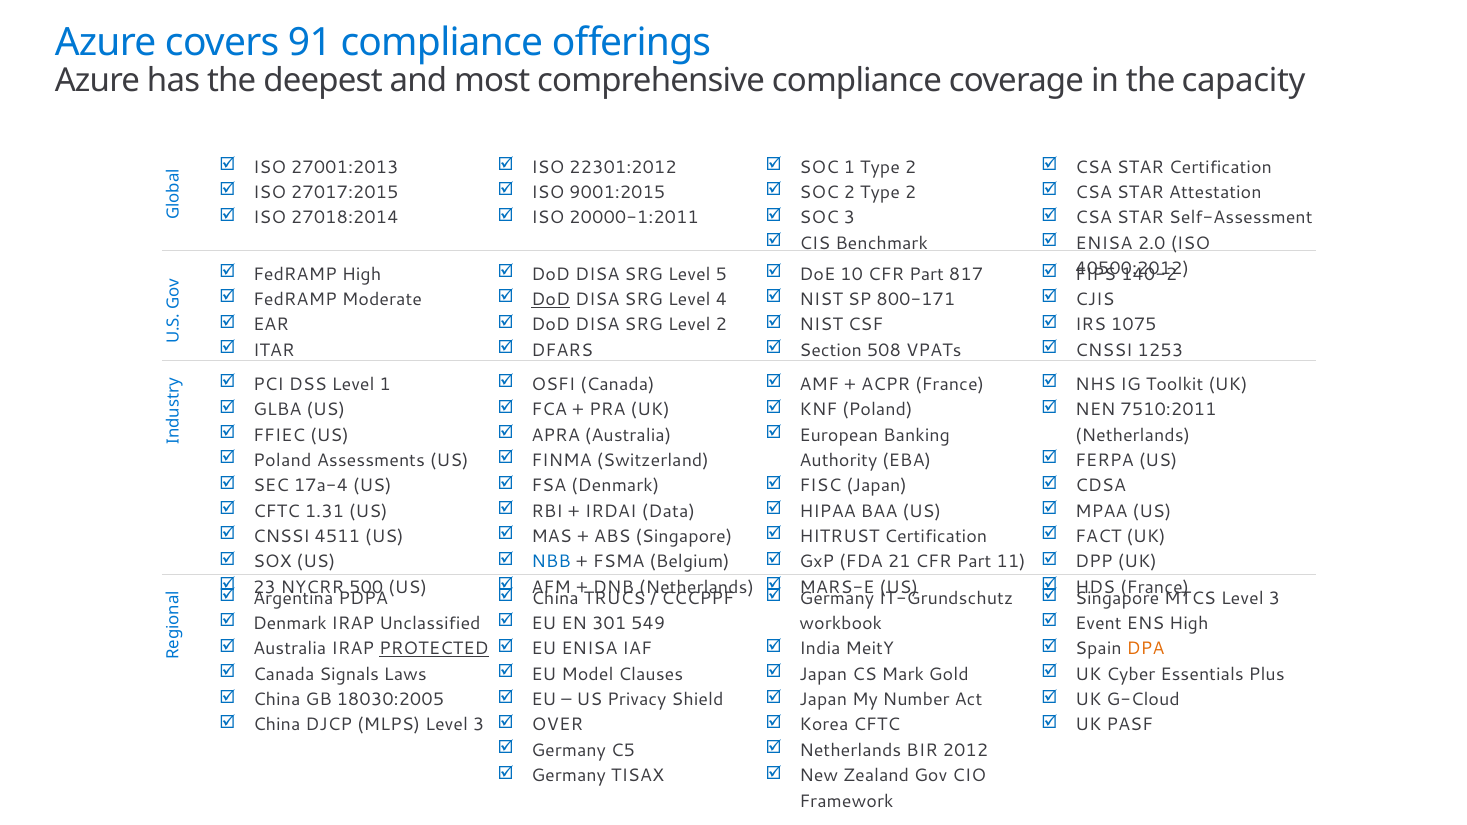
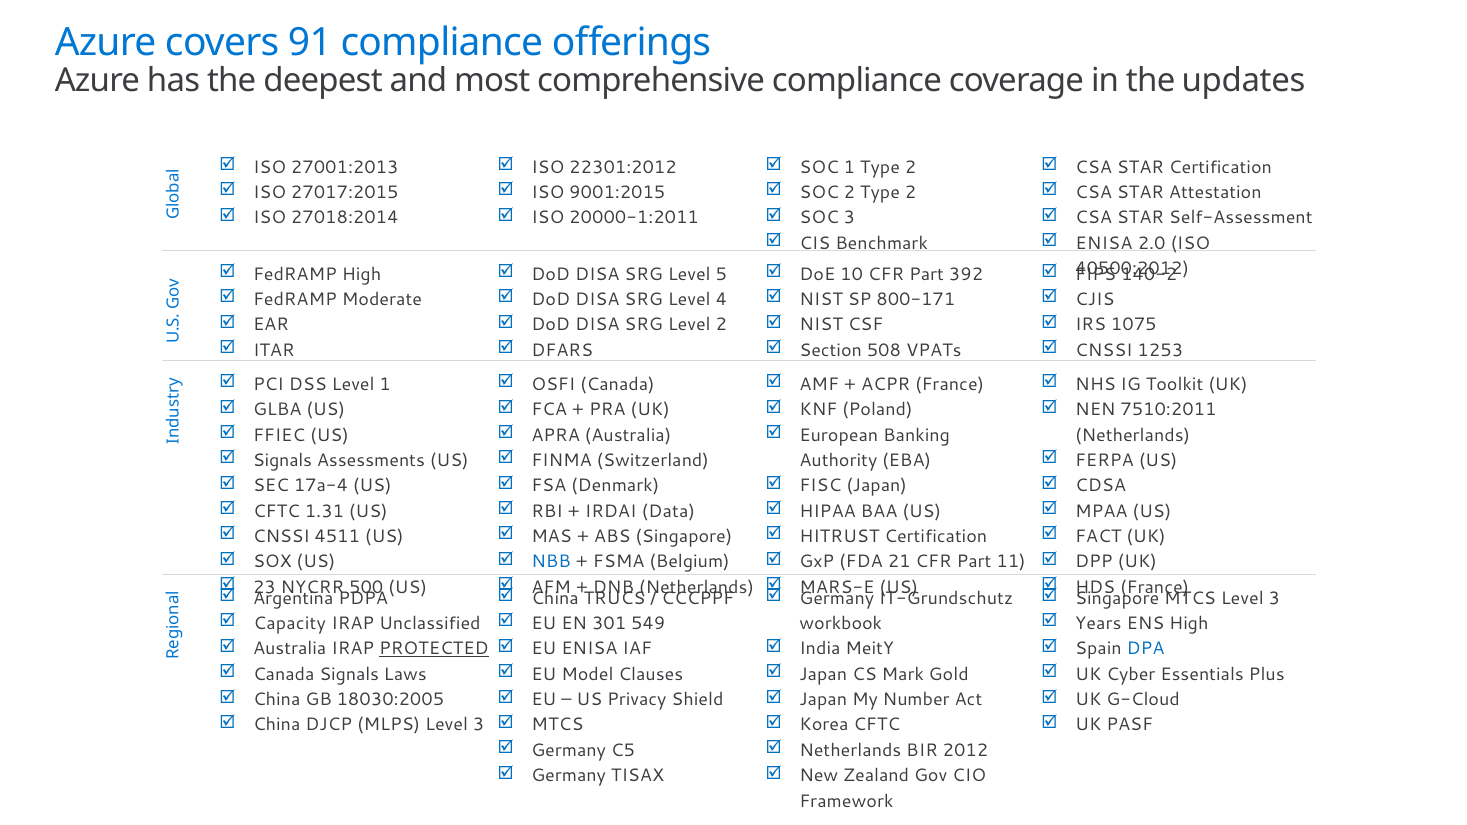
capacity: capacity -> updates
817: 817 -> 392
DoD at (551, 300) underline: present -> none
Poland at (282, 461): Poland -> Signals
Denmark at (290, 624): Denmark -> Capacity
Event: Event -> Years
DPA colour: orange -> blue
OVER at (557, 725): OVER -> MTCS
